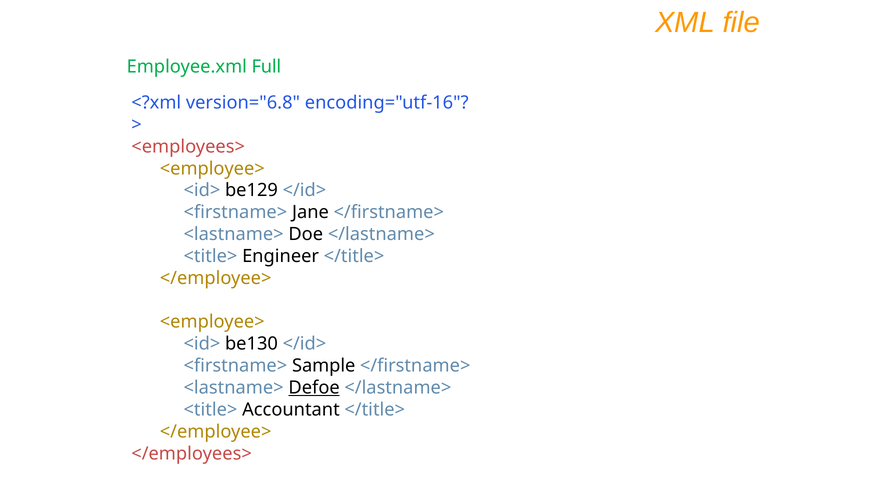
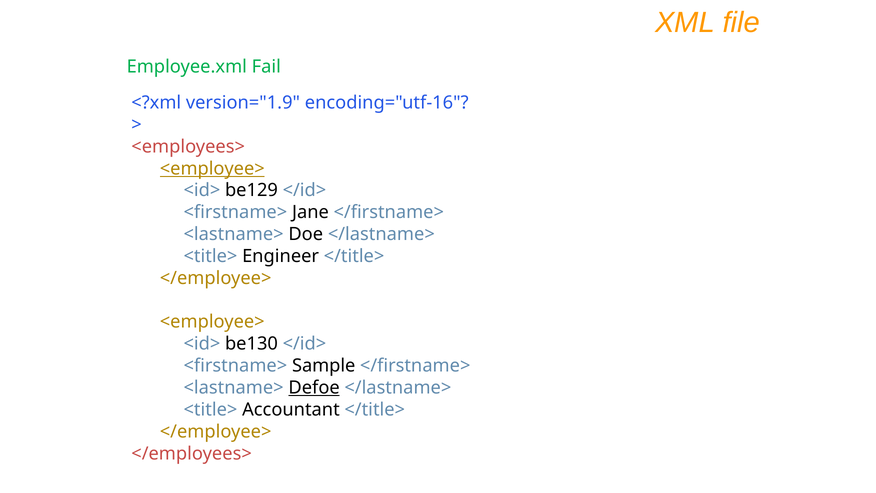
Full: Full -> Fail
version="6.8: version="6.8 -> version="1.9
<employee> at (212, 168) underline: none -> present
